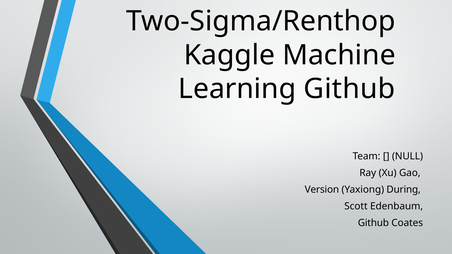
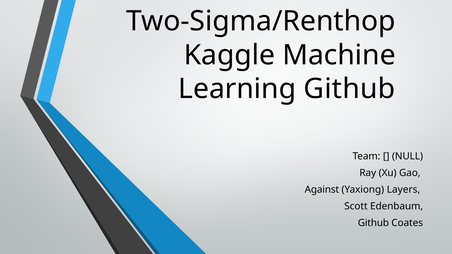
Version: Version -> Against
During: During -> Layers
